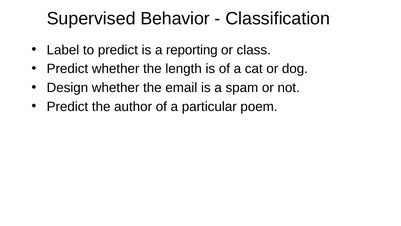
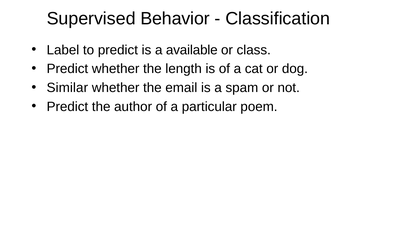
reporting: reporting -> available
Design: Design -> Similar
